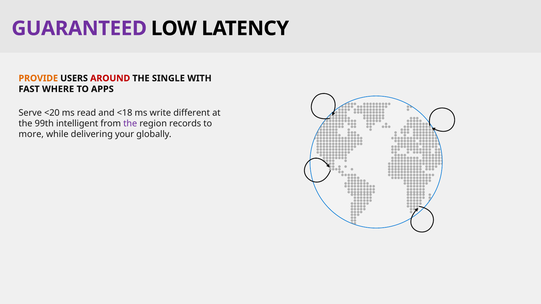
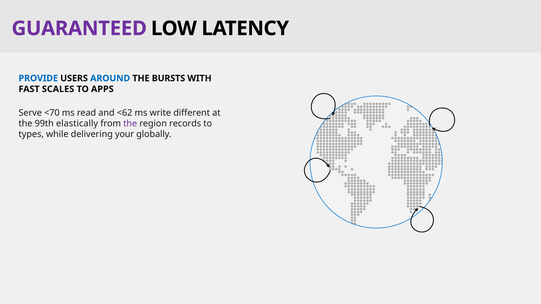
PROVIDE colour: orange -> blue
AROUND colour: red -> blue
SINGLE: SINGLE -> BURSTS
WHERE: WHERE -> SCALES
<20: <20 -> <70
<18: <18 -> <62
intelligent: intelligent -> elastically
more: more -> types
